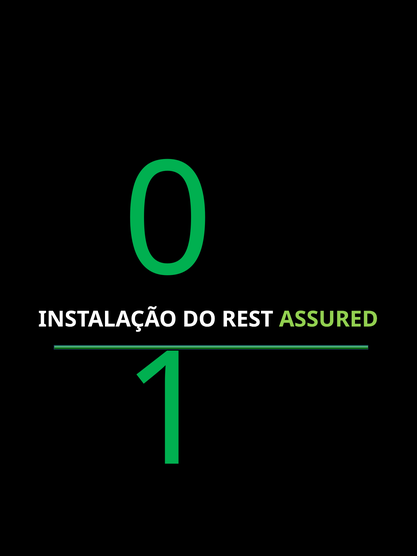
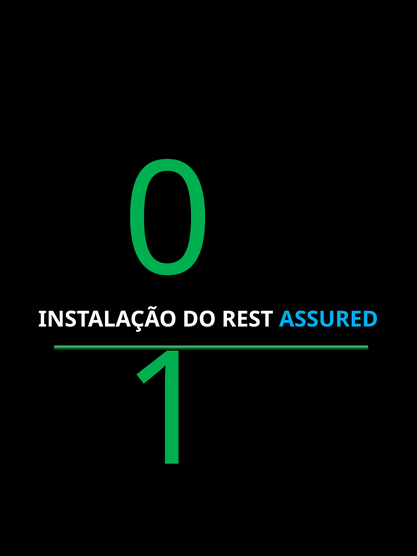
ASSURED at (329, 319) colour: light green -> light blue
